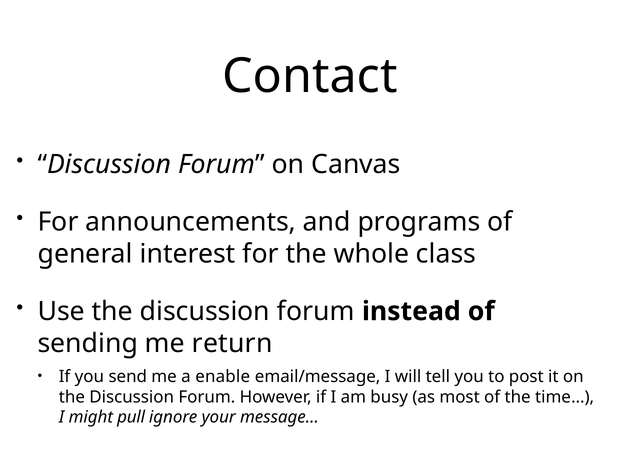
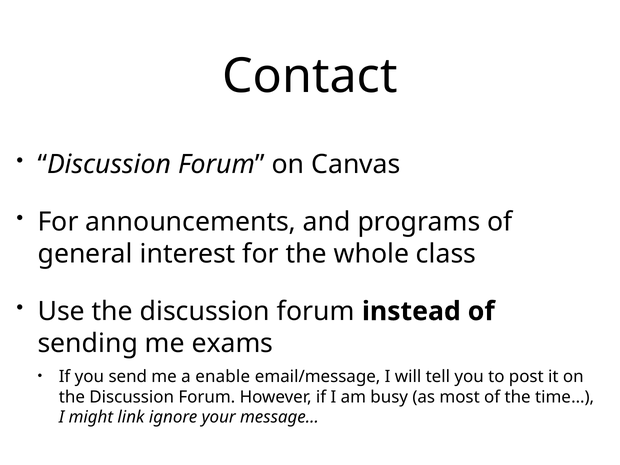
return: return -> exams
pull: pull -> link
